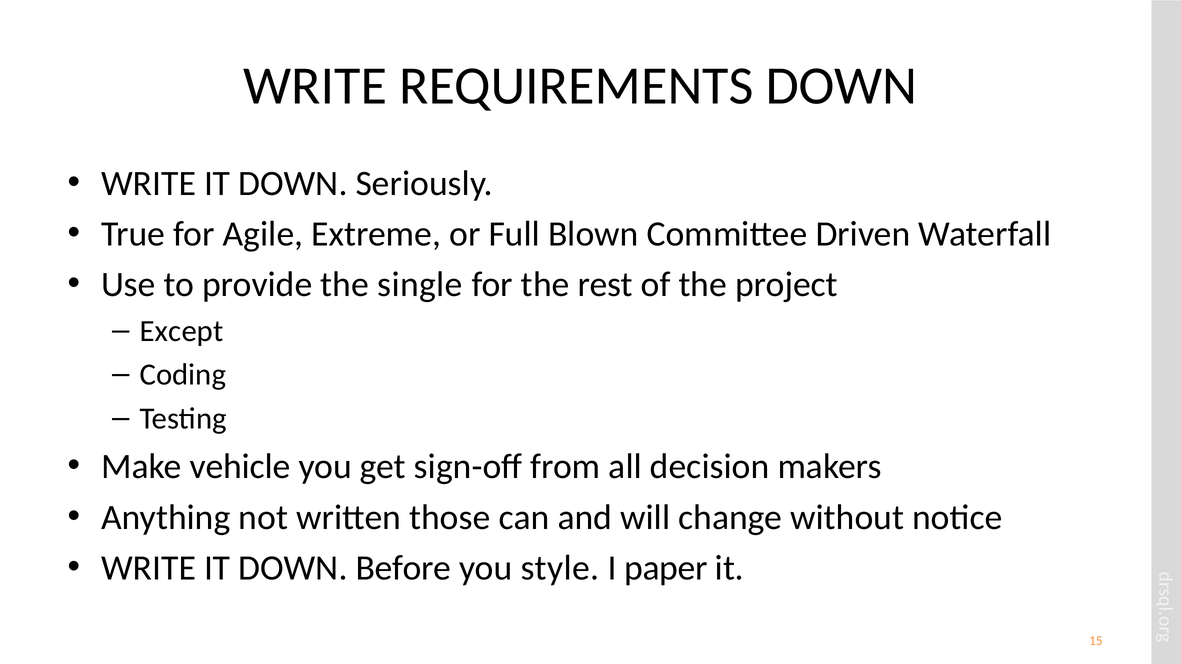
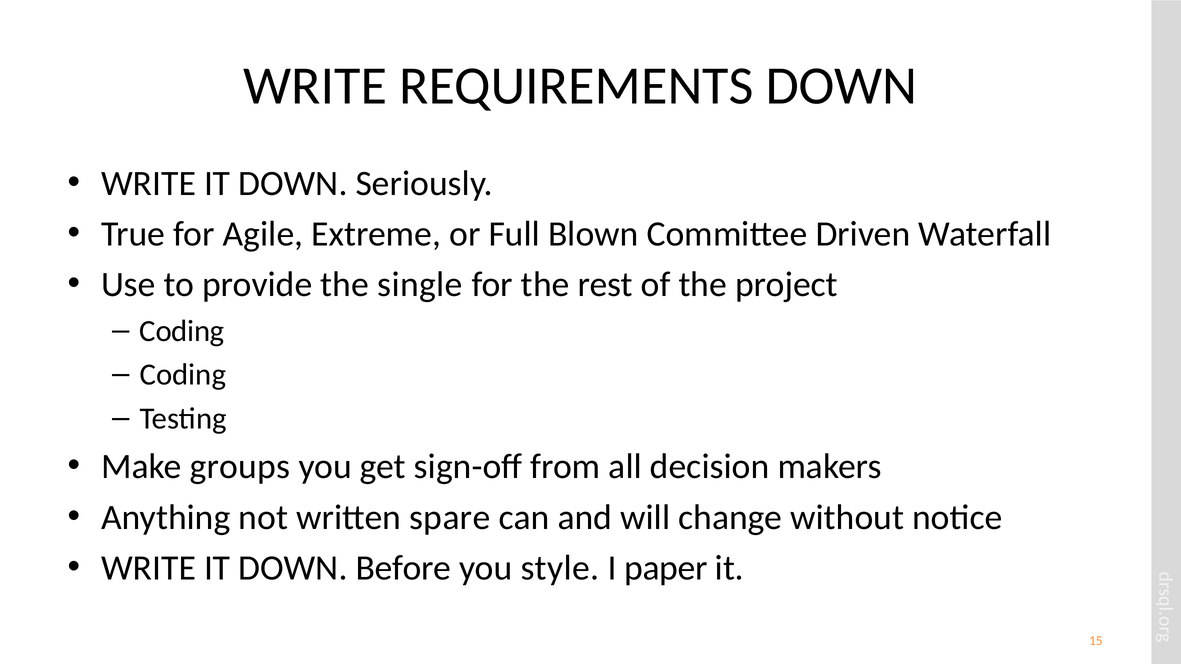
Except at (182, 331): Except -> Coding
vehicle: vehicle -> groups
those: those -> spare
